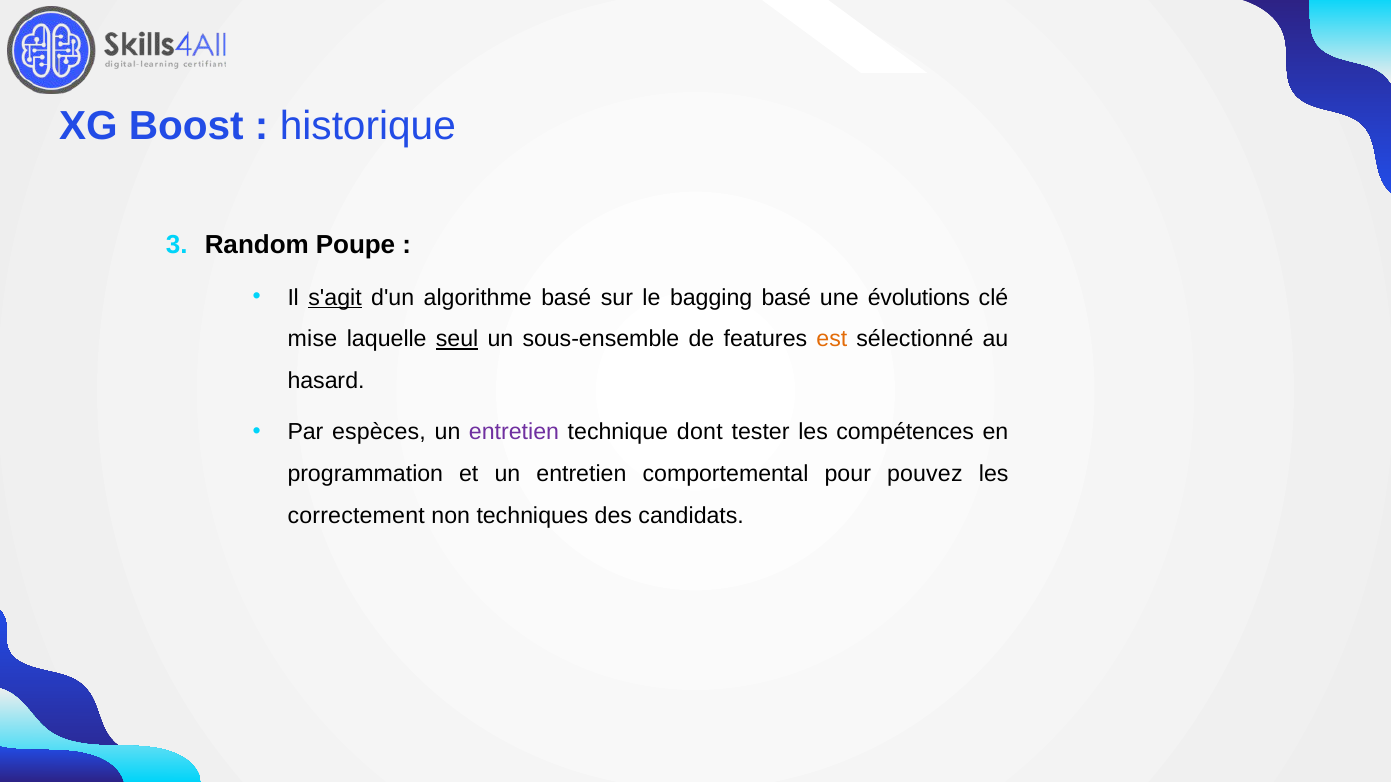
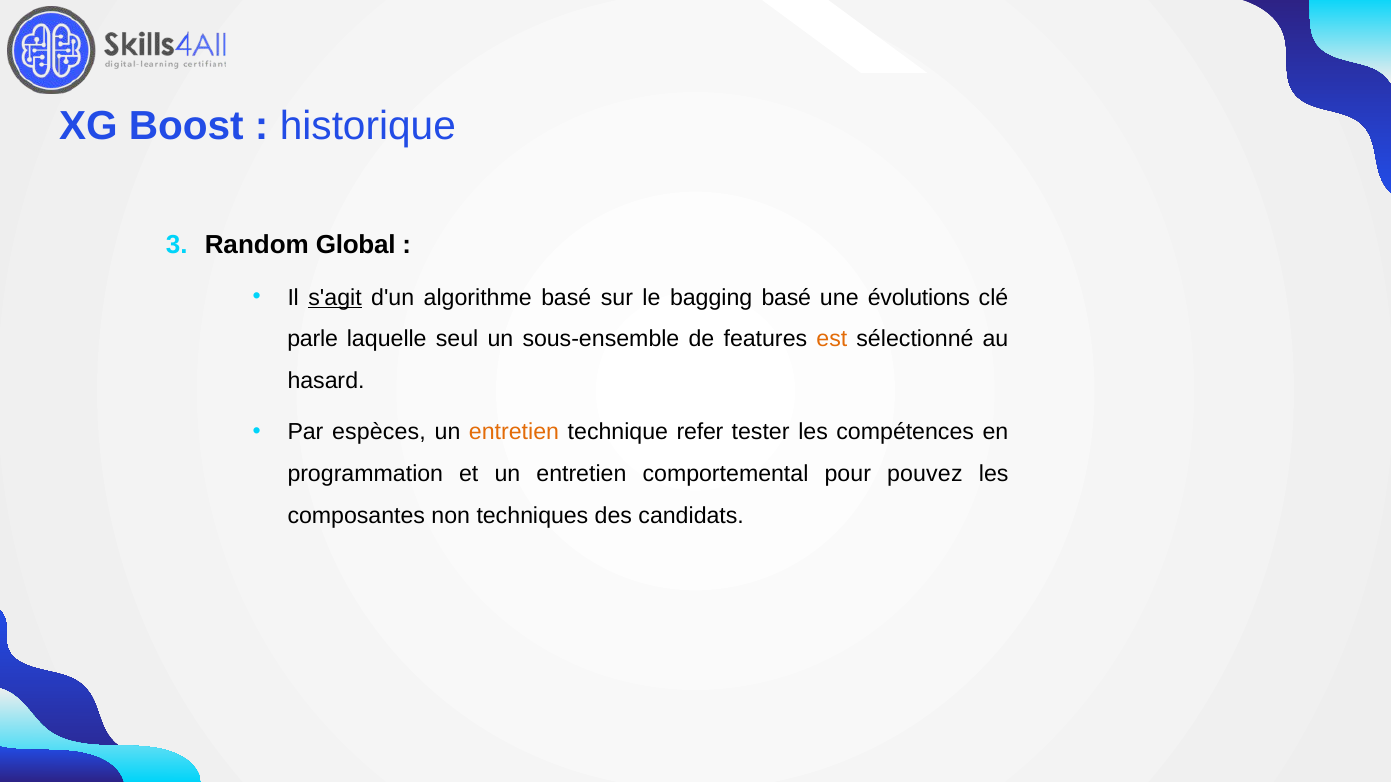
Poupe: Poupe -> Global
mise: mise -> parle
seul underline: present -> none
entretien at (514, 432) colour: purple -> orange
dont: dont -> refer
correctement: correctement -> composantes
